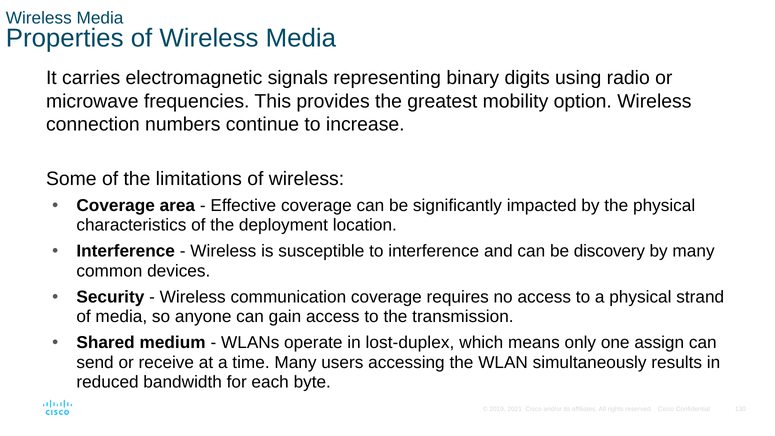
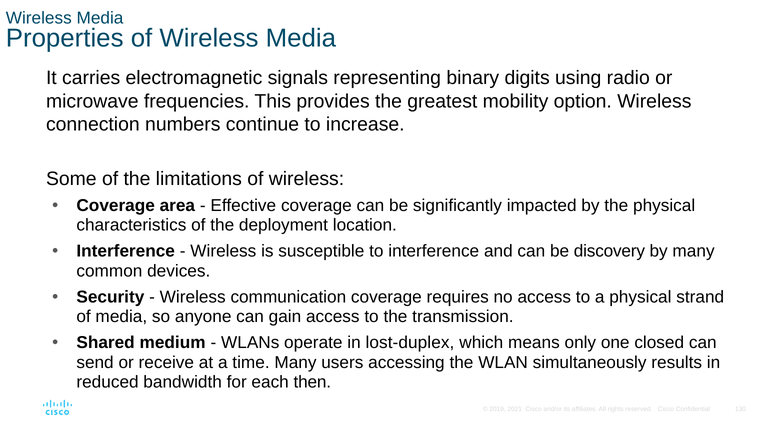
assign: assign -> closed
byte: byte -> then
